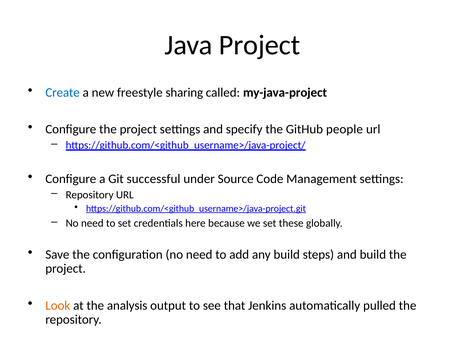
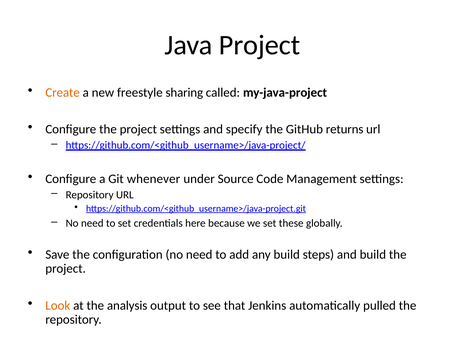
Create colour: blue -> orange
people: people -> returns
successful: successful -> whenever
